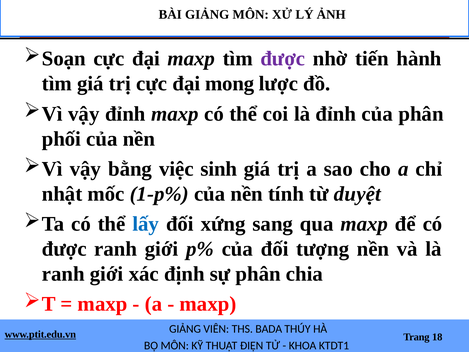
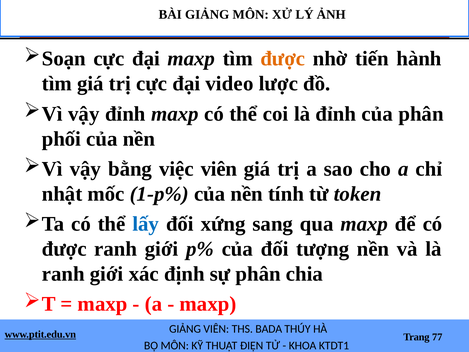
được at (283, 59) colour: purple -> orange
mong: mong -> video
việc sinh: sinh -> viên
duyệt: duyệt -> token
18: 18 -> 77
